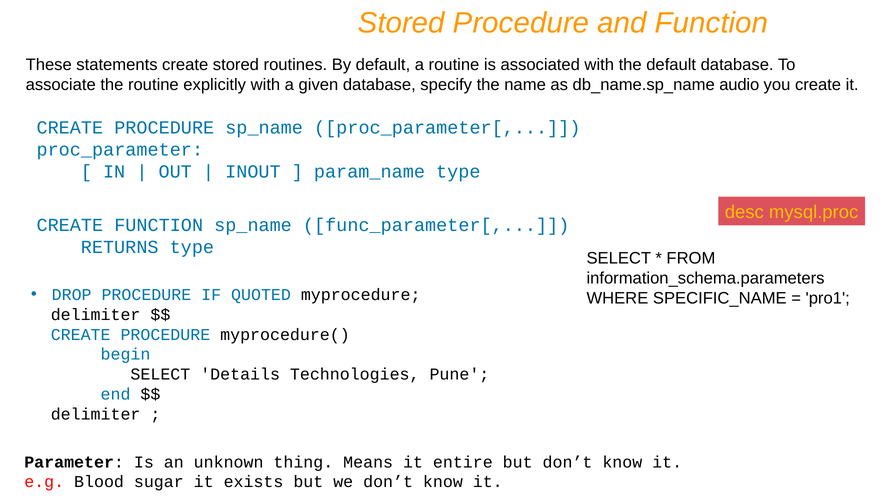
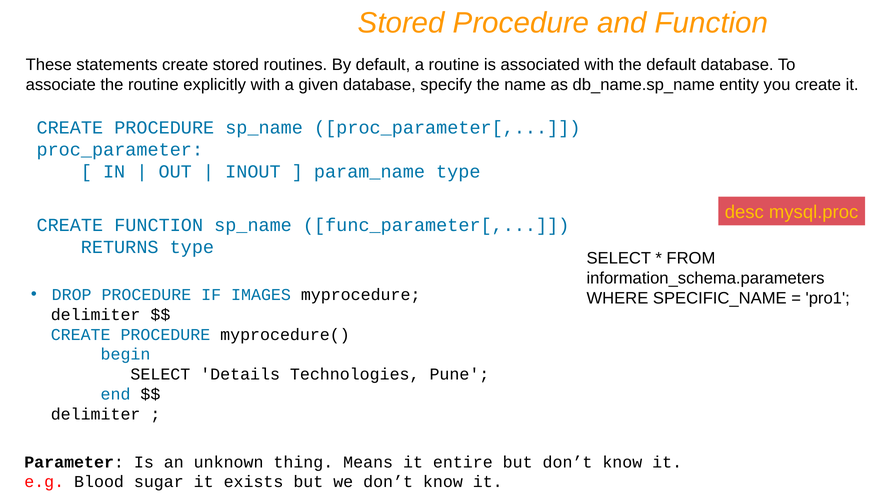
audio: audio -> entity
QUOTED: QUOTED -> IMAGES
